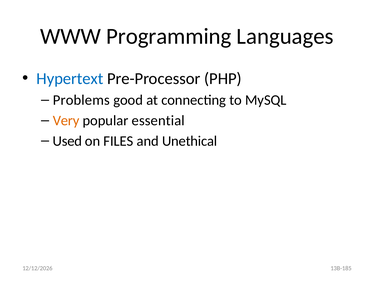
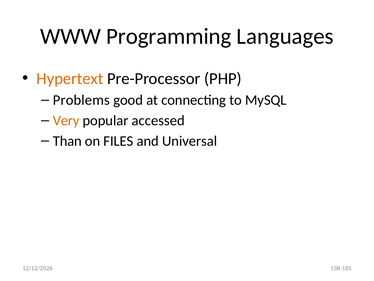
Hypertext colour: blue -> orange
essential: essential -> accessed
Used: Used -> Than
Unethical: Unethical -> Universal
